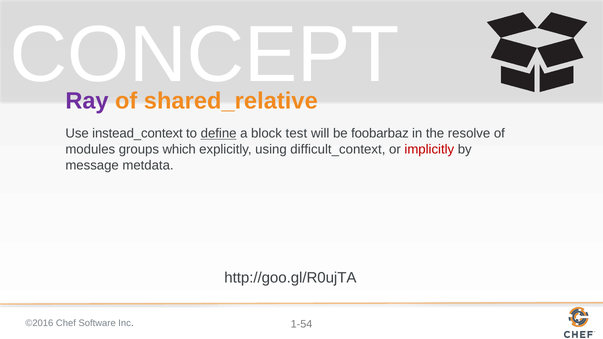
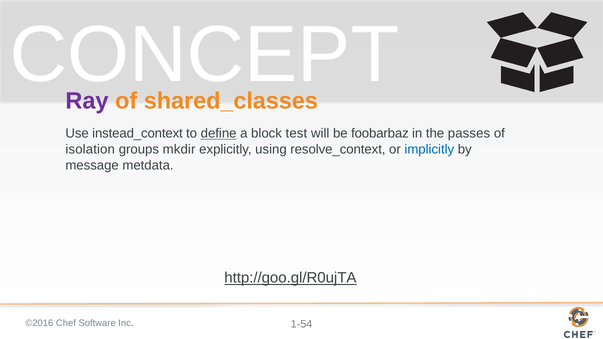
shared_relative: shared_relative -> shared_classes
resolve: resolve -> passes
modules: modules -> isolation
which: which -> mkdir
difficult_context: difficult_context -> resolve_context
implicitly colour: red -> blue
http://goo.gl/R0ujTA underline: none -> present
